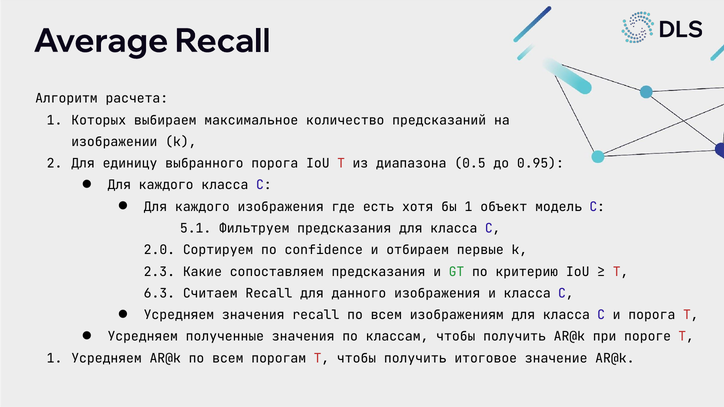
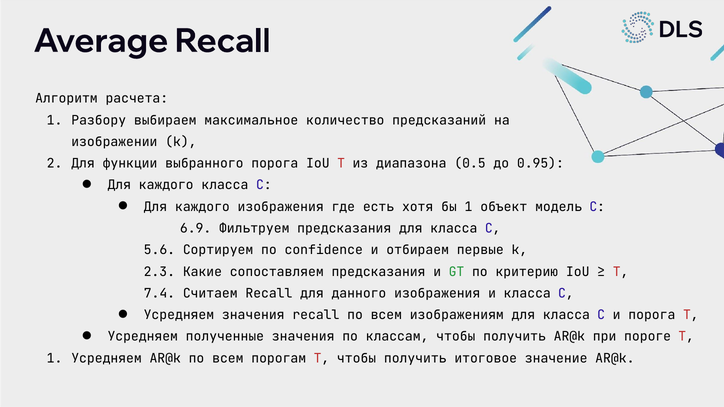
Которых: Которых -> Разбору
единицу: единицу -> функции
5.1: 5.1 -> 6.9
2.0: 2.0 -> 5.6
6.3: 6.3 -> 7.4
